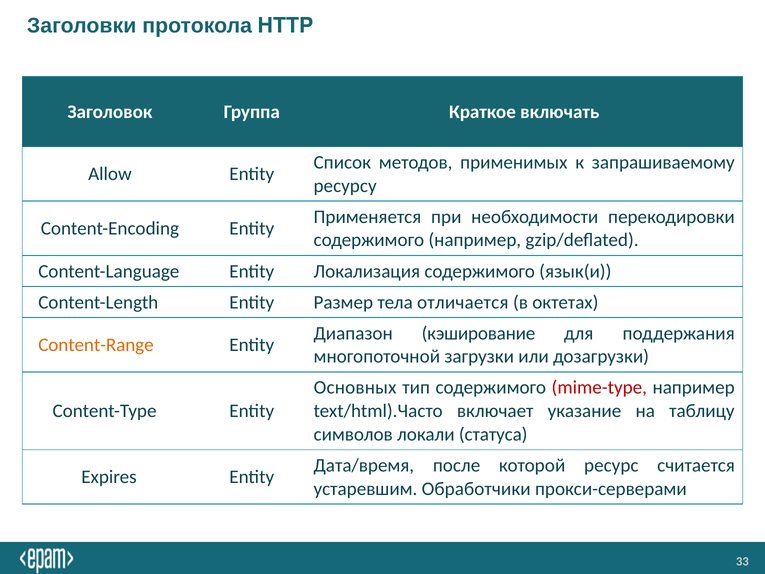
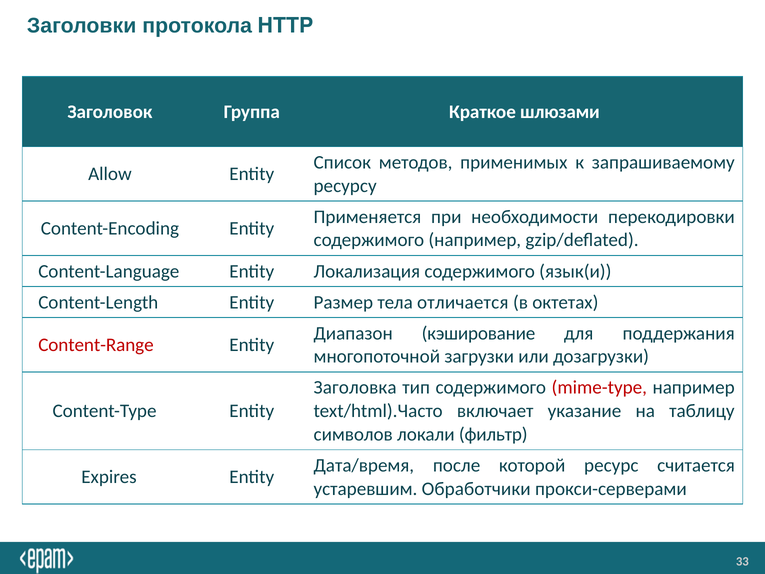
включать: включать -> шлюзами
Content-Range colour: orange -> red
Основных: Основных -> Заголовка
статуса: статуса -> фильтр
